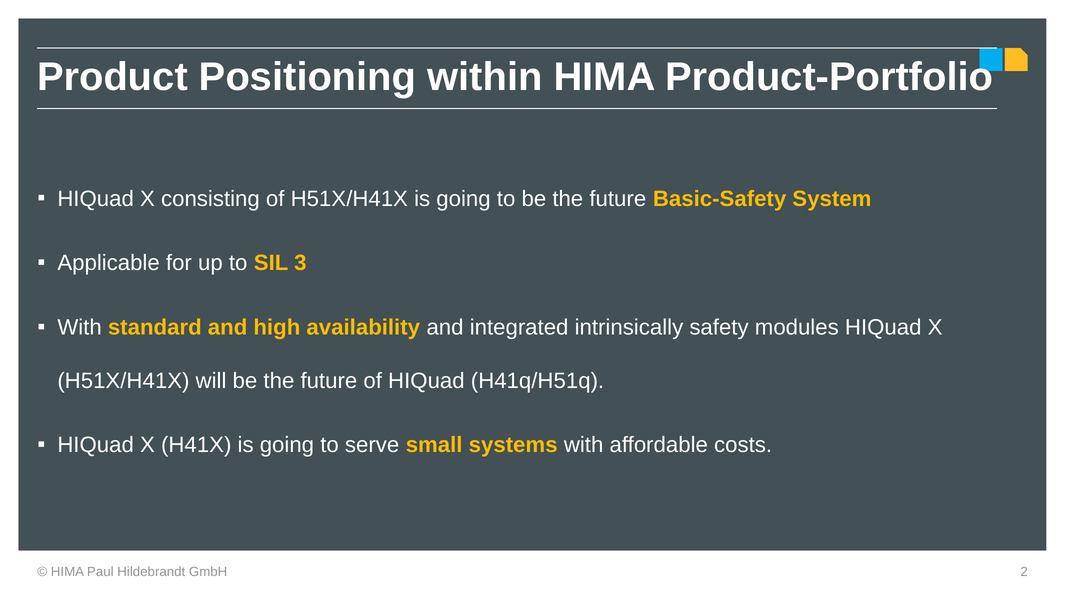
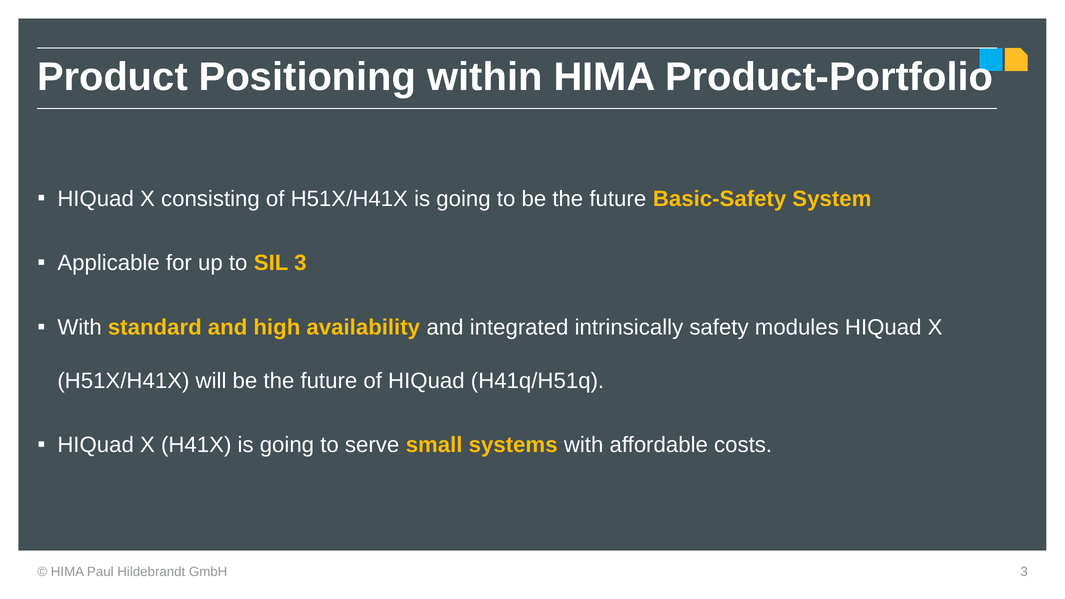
GmbH 2: 2 -> 3
